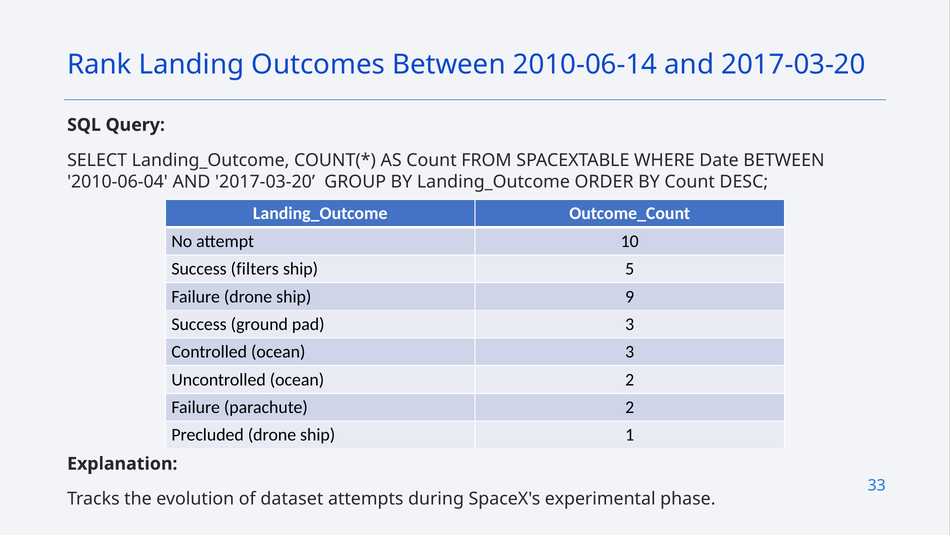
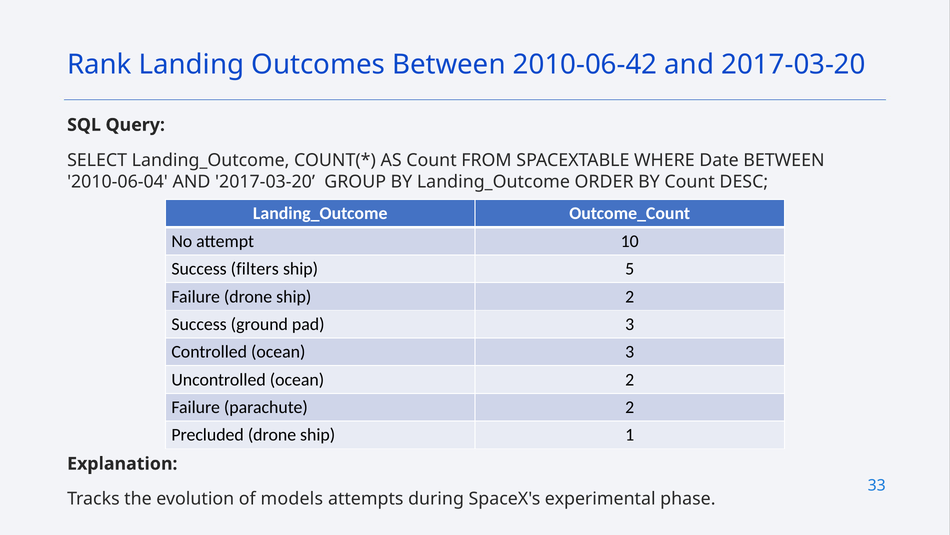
2010-06-14: 2010-06-14 -> 2010-06-42
ship 9: 9 -> 2
dataset: dataset -> models
